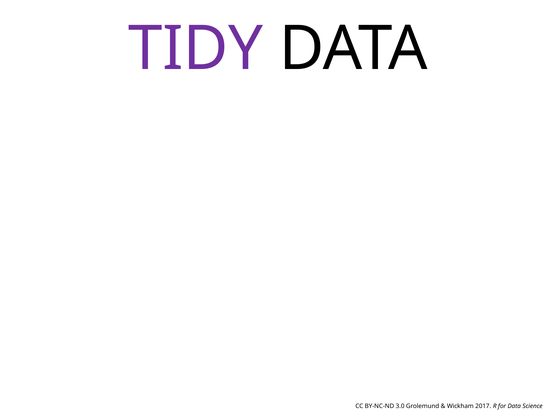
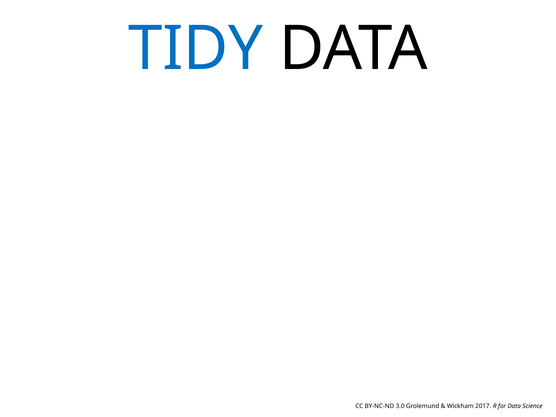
TIDY colour: purple -> blue
